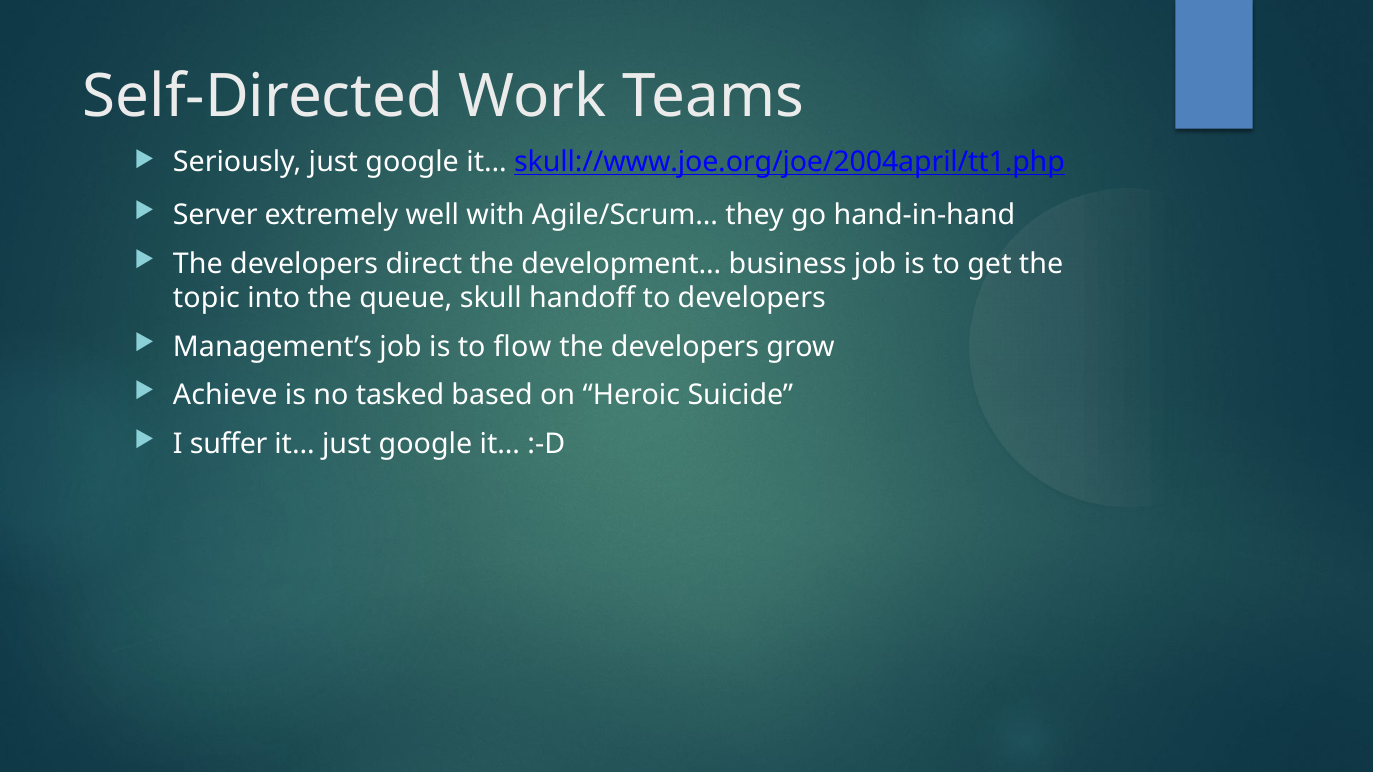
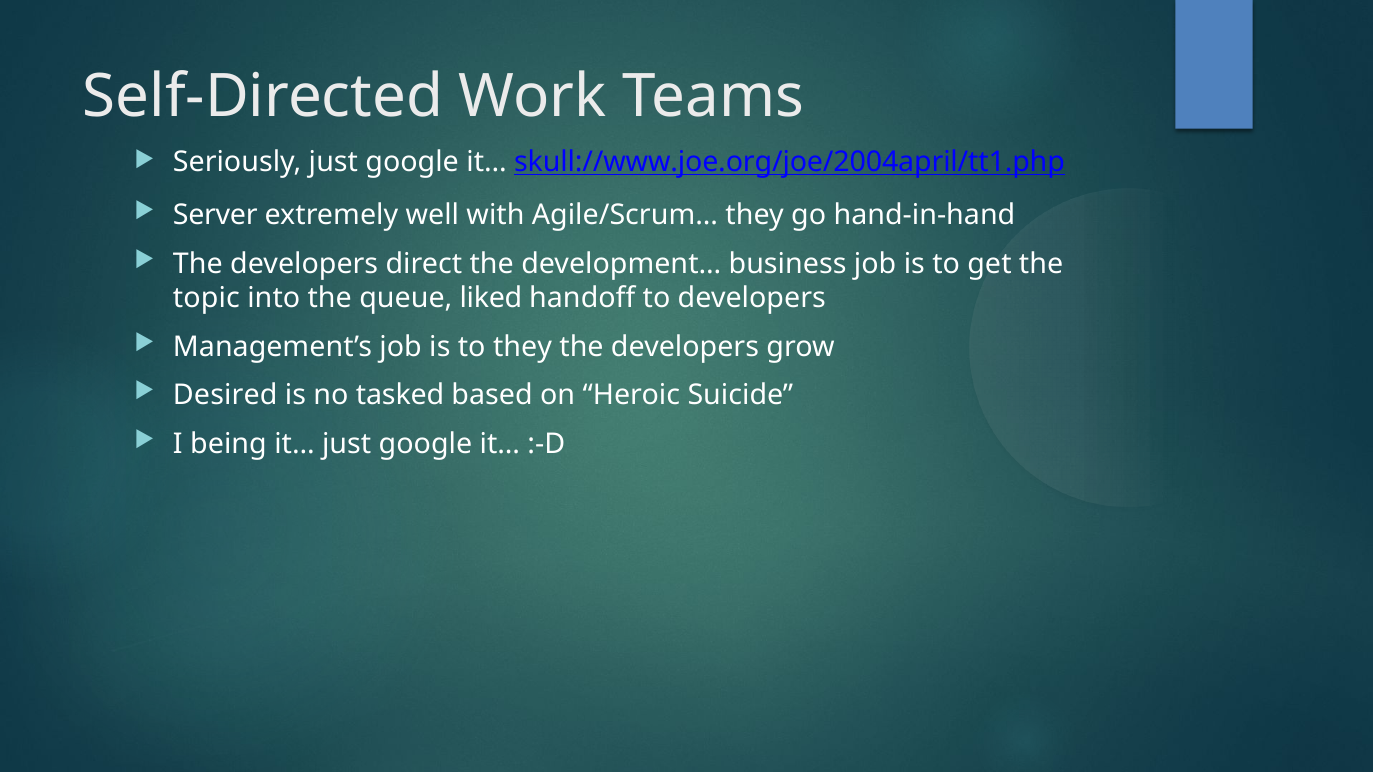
skull: skull -> liked
to flow: flow -> they
Achieve: Achieve -> Desired
suffer: suffer -> being
